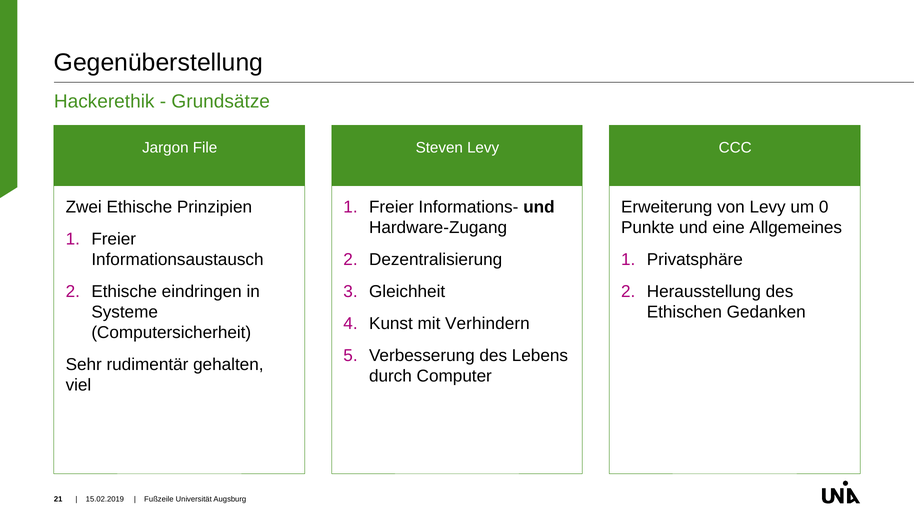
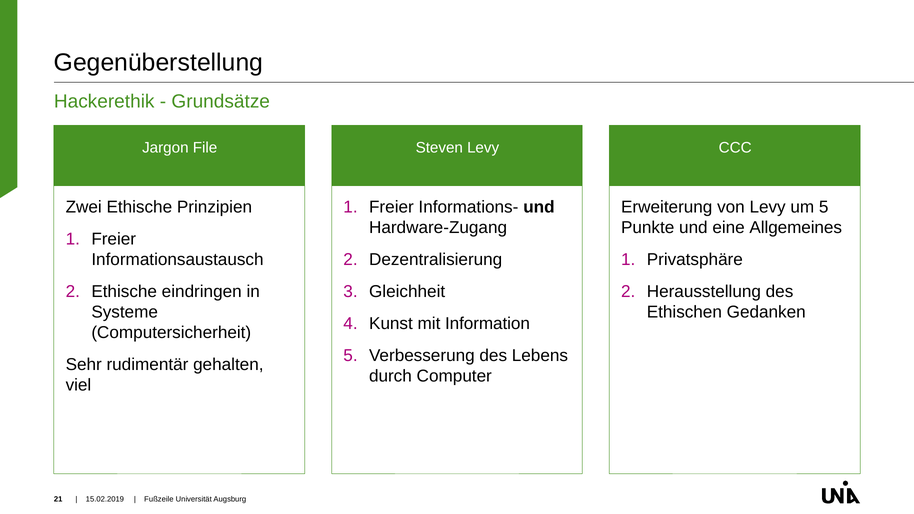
um 0: 0 -> 5
Verhindern: Verhindern -> Information
